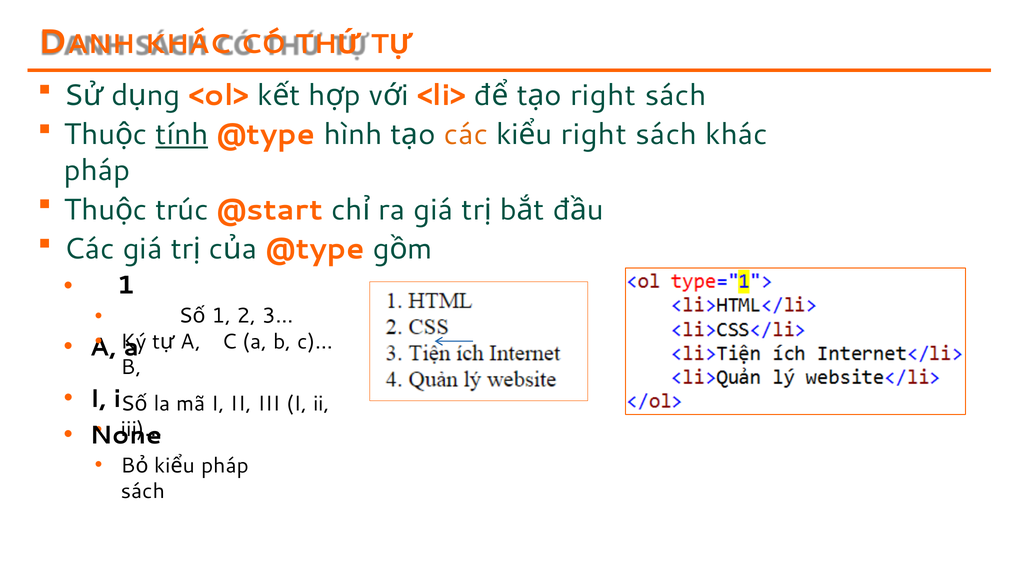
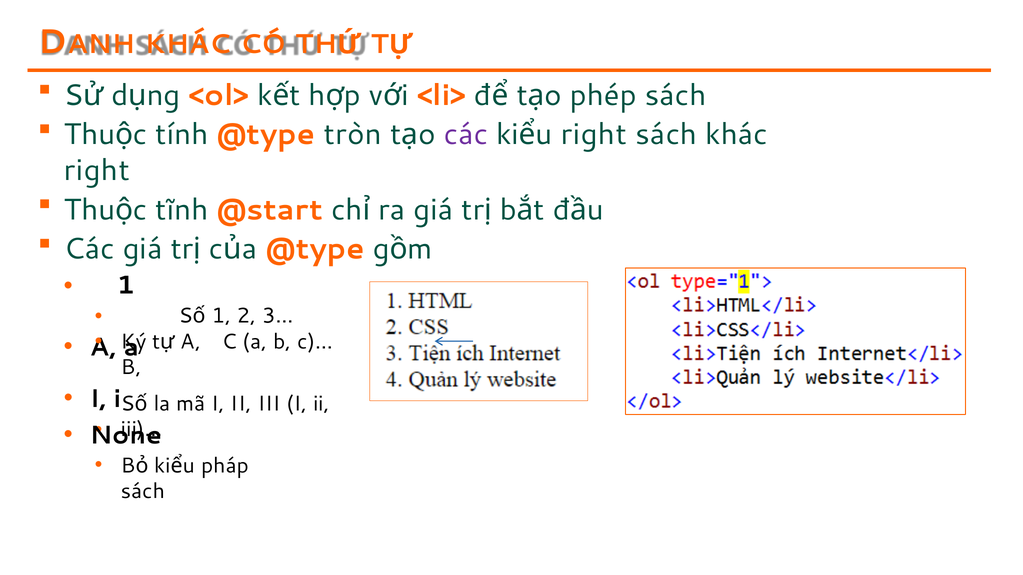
right at (603, 95): right -> phép
tính underline: present -> none
hình: hình -> tròn
các at (466, 135) colour: orange -> purple
pháp at (97, 171): pháp -> right
trúc: trúc -> tĩnh
